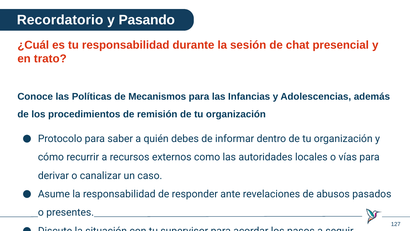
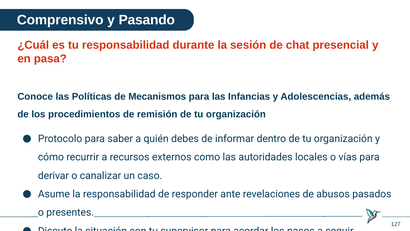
Recordatorio: Recordatorio -> Comprensivo
trato: trato -> pasa
